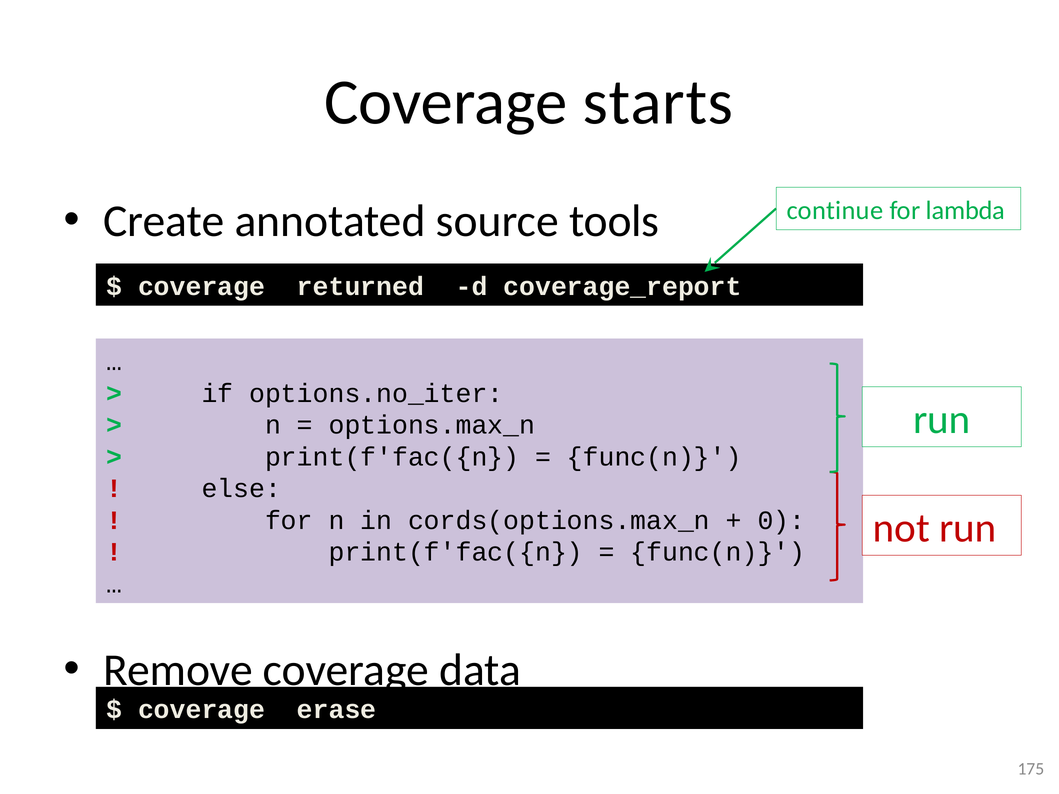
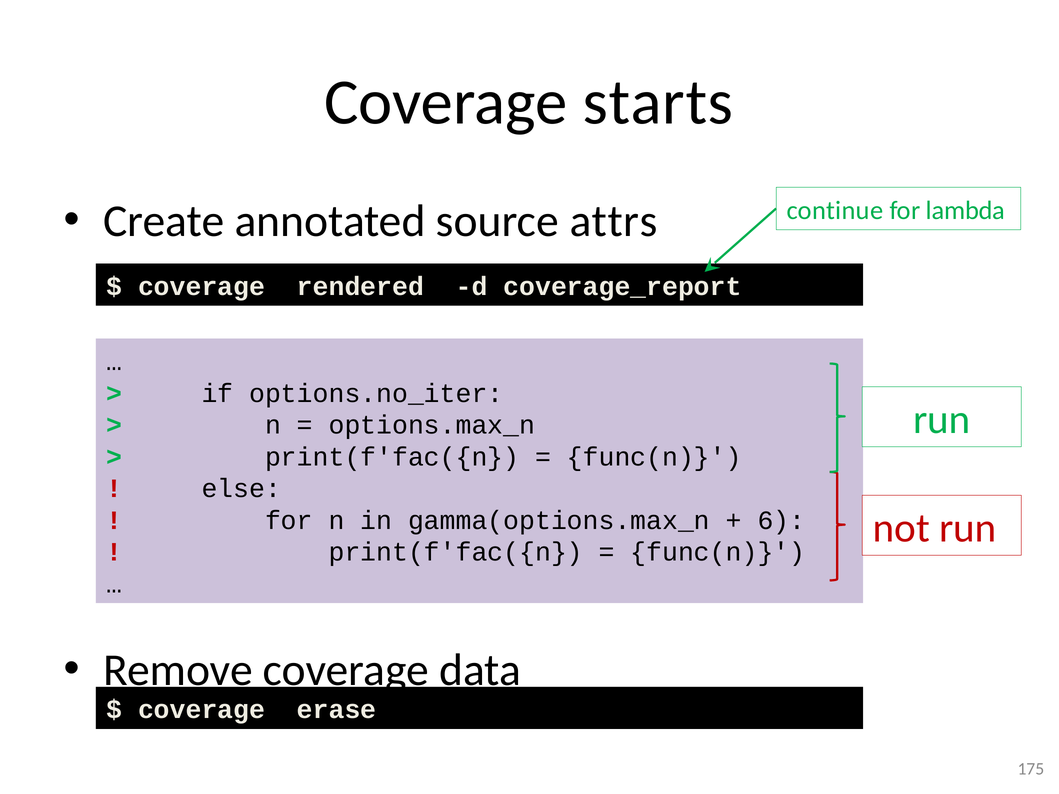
tools: tools -> attrs
returned: returned -> rendered
cords(options.max_n: cords(options.max_n -> gamma(options.max_n
0: 0 -> 6
